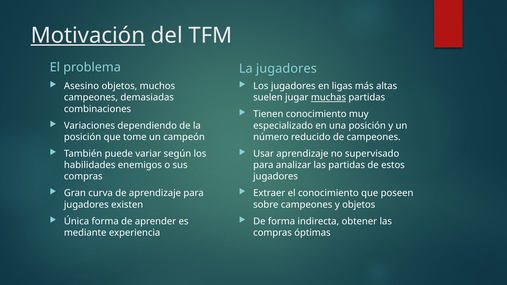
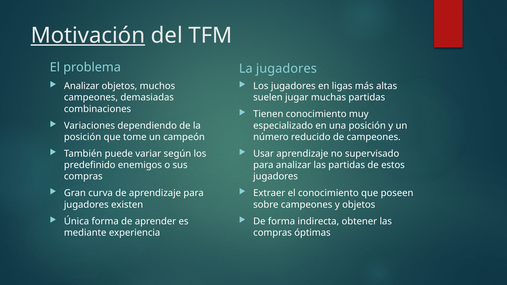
Asesino at (82, 86): Asesino -> Analizar
muchas underline: present -> none
habilidades: habilidades -> predefinido
